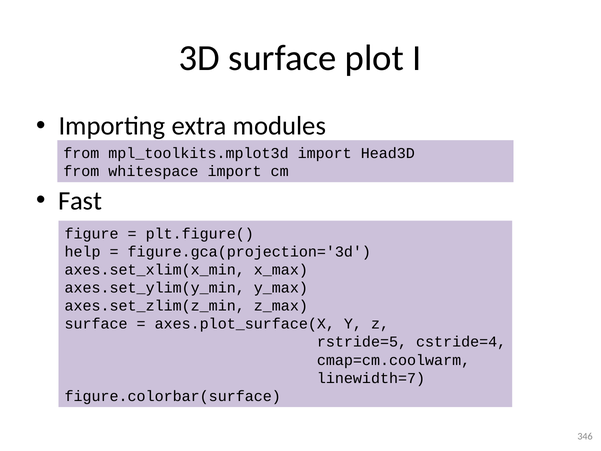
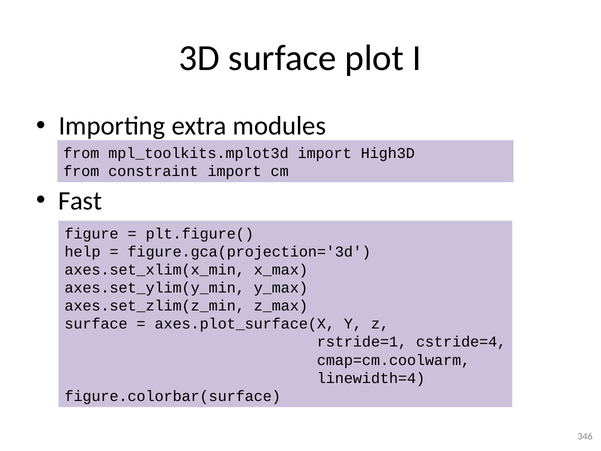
Head3D: Head3D -> High3D
whitespace: whitespace -> constraint
rstride=5: rstride=5 -> rstride=1
linewidth=7: linewidth=7 -> linewidth=4
